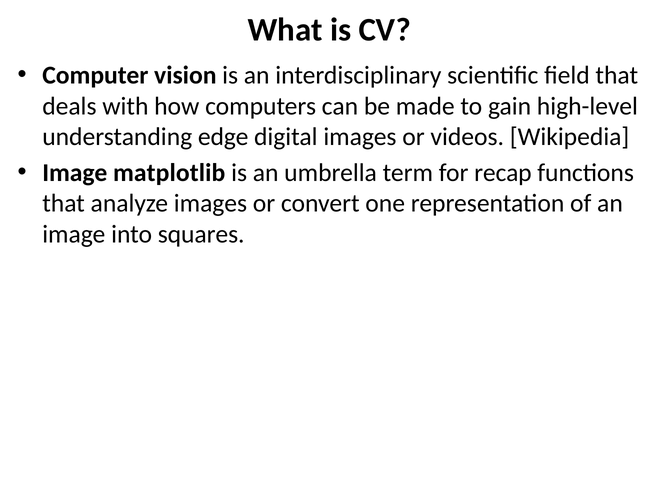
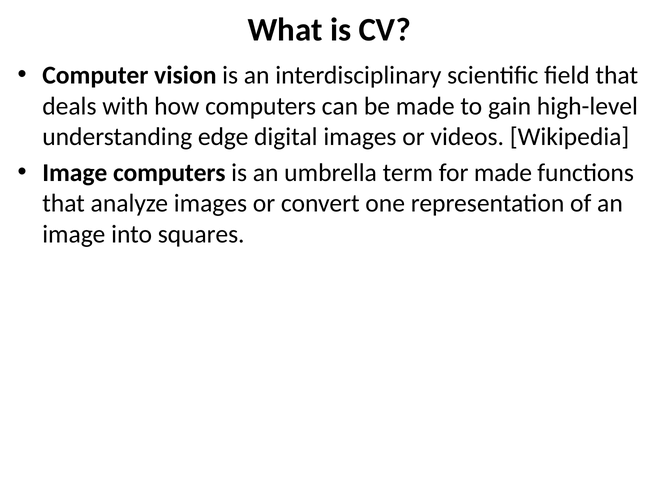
Image matplotlib: matplotlib -> computers
for recap: recap -> made
